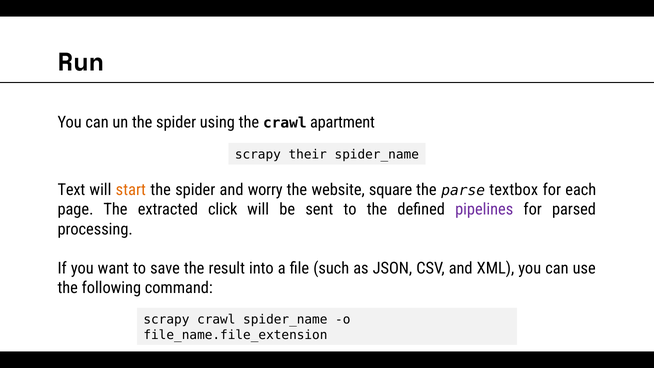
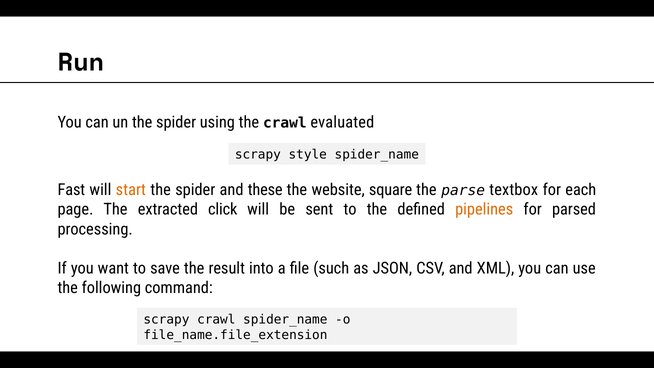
apartment: apartment -> evaluated
their: their -> style
Text: Text -> Fast
worry: worry -> these
pipelines colour: purple -> orange
